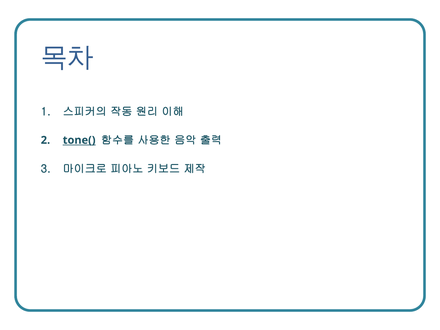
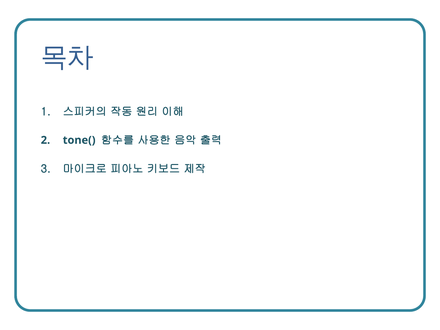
tone( underline: present -> none
